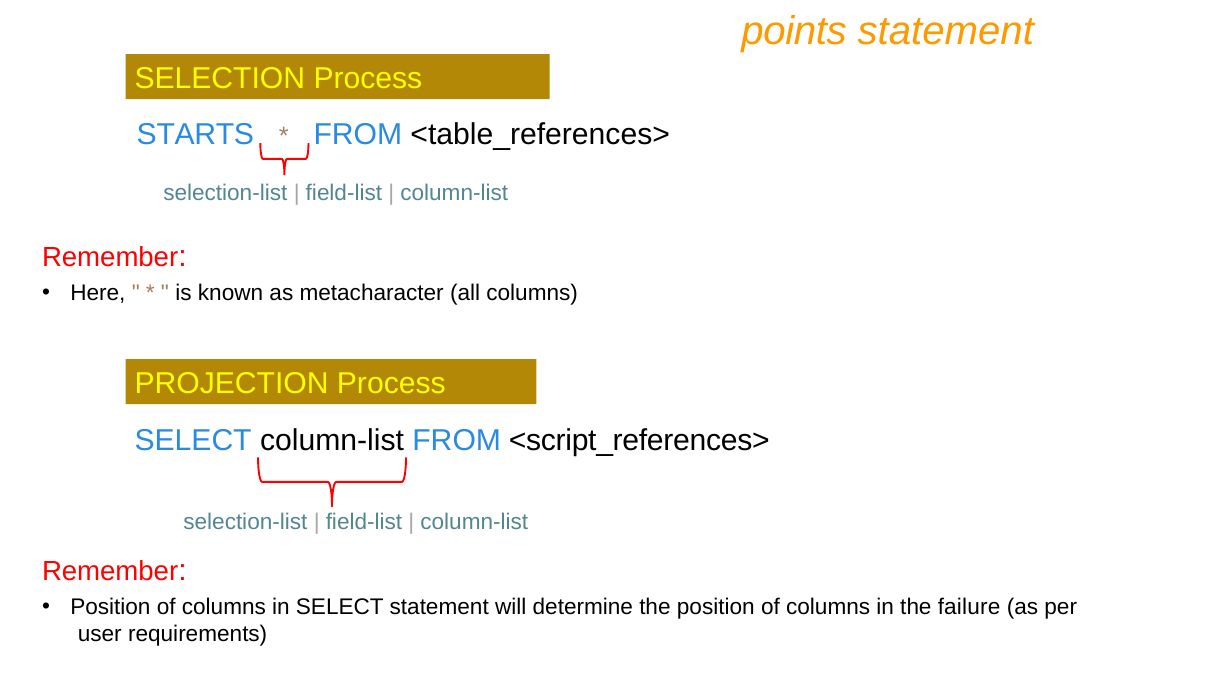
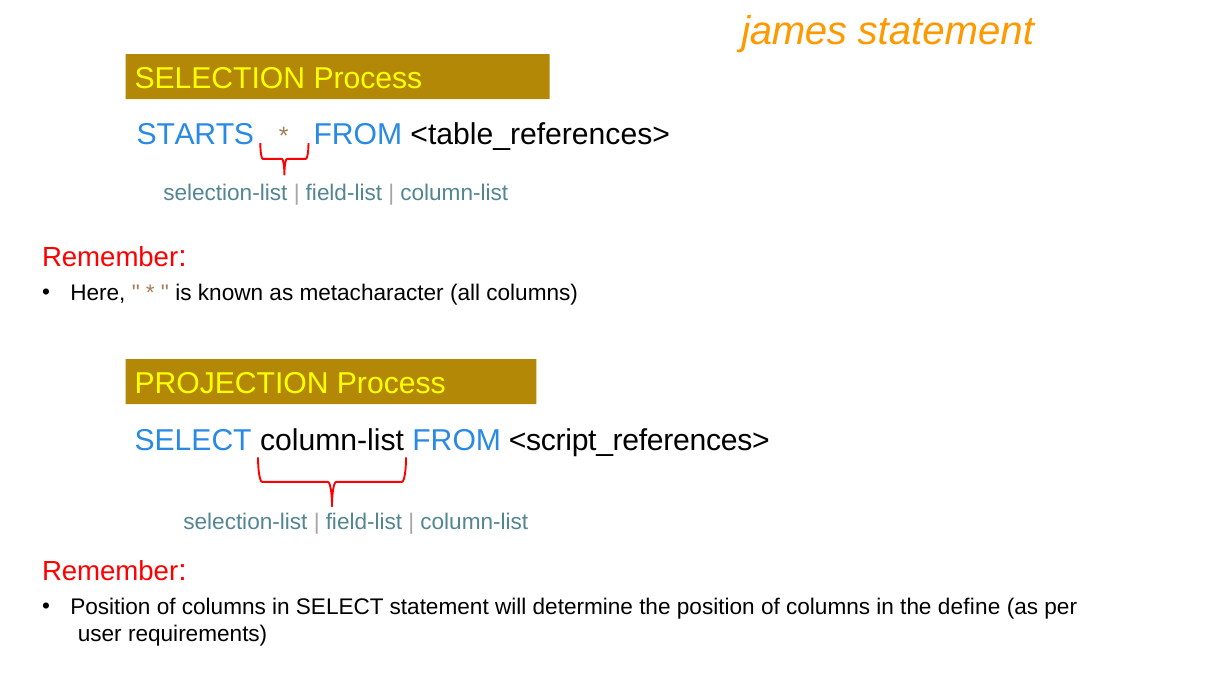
points: points -> james
failure: failure -> define
